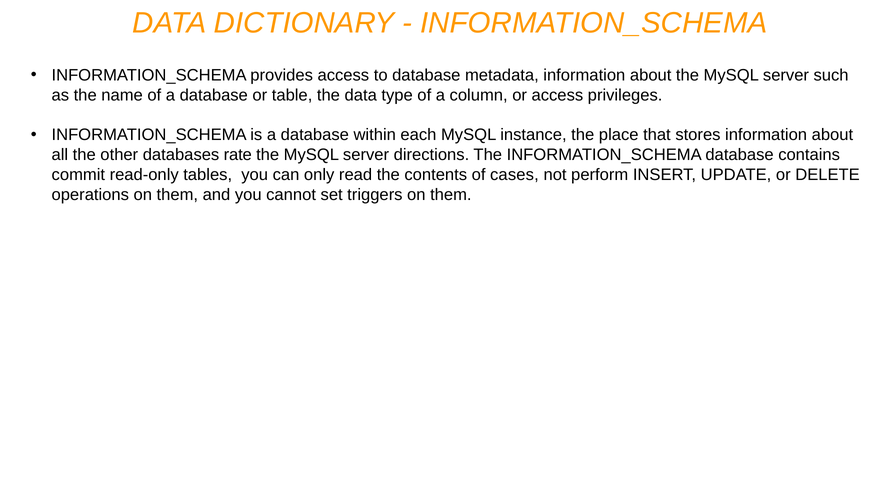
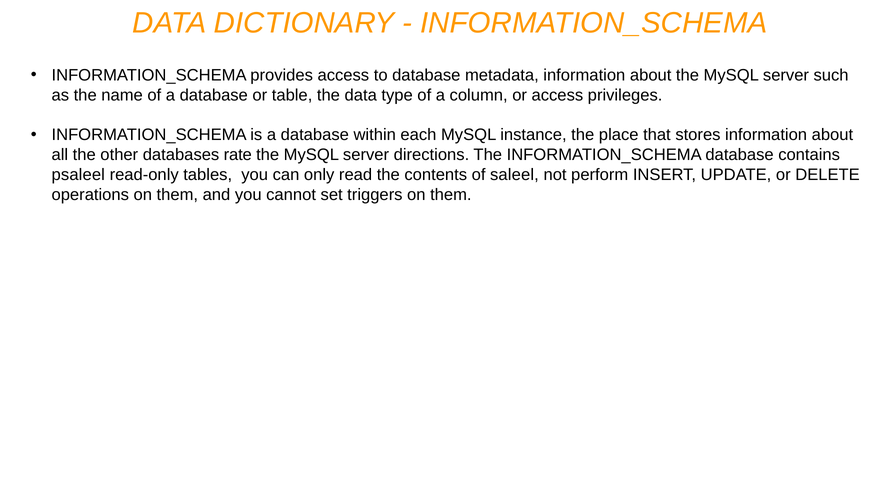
commit: commit -> psaleel
cases: cases -> saleel
